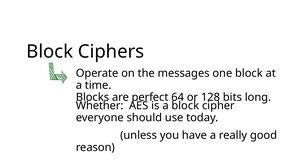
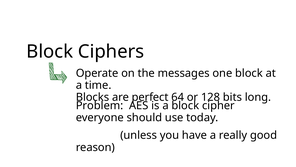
Whether: Whether -> Problem
